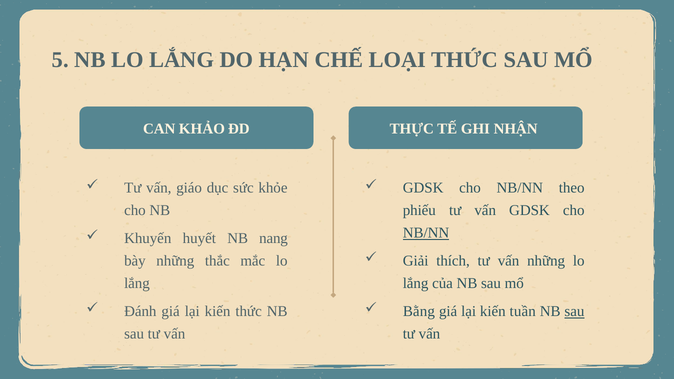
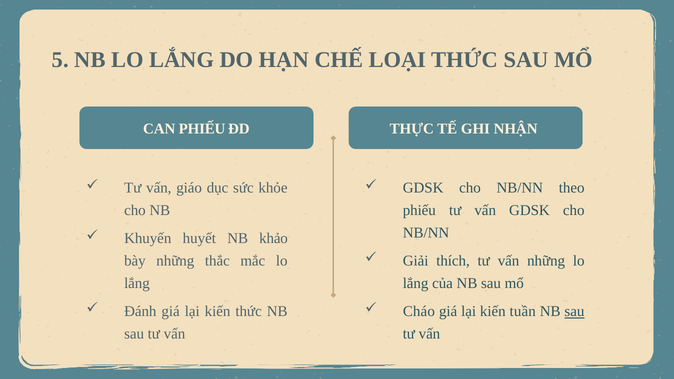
CAN KHẢO: KHẢO -> PHIẾU
NB/NN at (426, 233) underline: present -> none
nang: nang -> khảo
Bằng: Bằng -> Cháo
